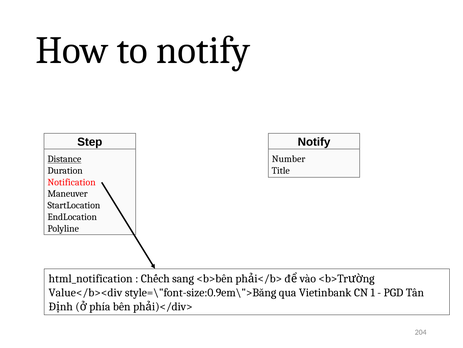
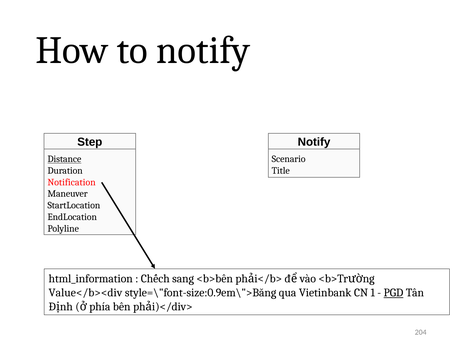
Number: Number -> Scenario
html_notification: html_notification -> html_information
PGD underline: none -> present
